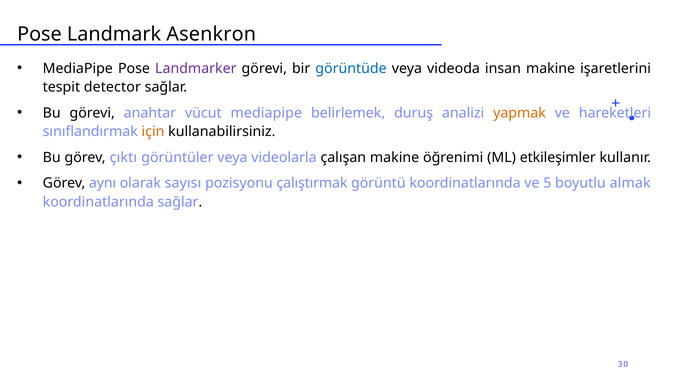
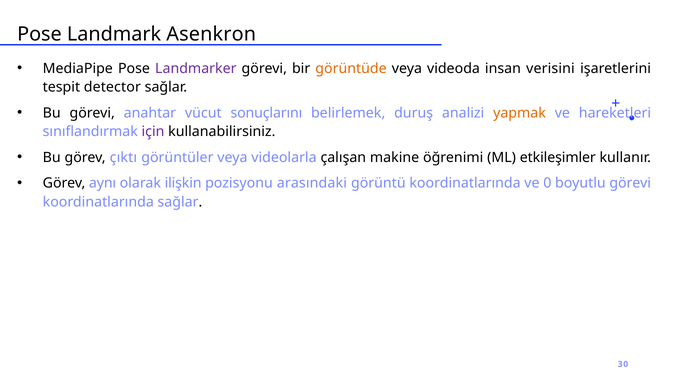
görüntüde colour: blue -> orange
insan makine: makine -> verisini
vücut mediapipe: mediapipe -> sonuçlarını
için colour: orange -> purple
sayısı: sayısı -> ilişkin
çalıştırmak: çalıştırmak -> arasındaki
5: 5 -> 0
boyutlu almak: almak -> görevi
